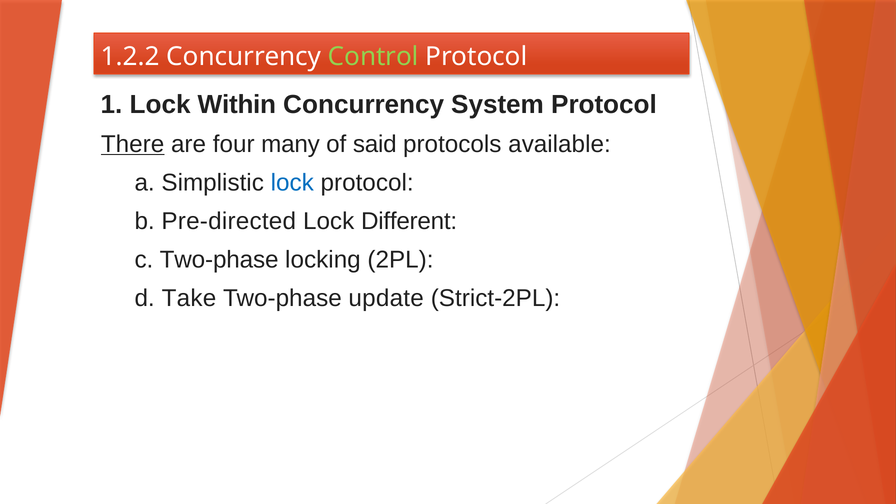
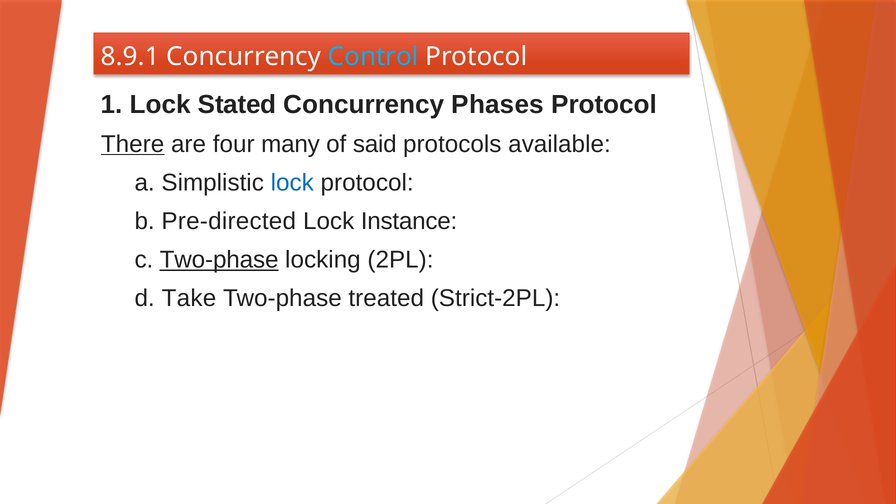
1.2.2: 1.2.2 -> 8.9.1
Control colour: light green -> light blue
Within: Within -> Stated
System: System -> Phases
Different: Different -> Instance
Two-phase at (219, 260) underline: none -> present
update: update -> treated
